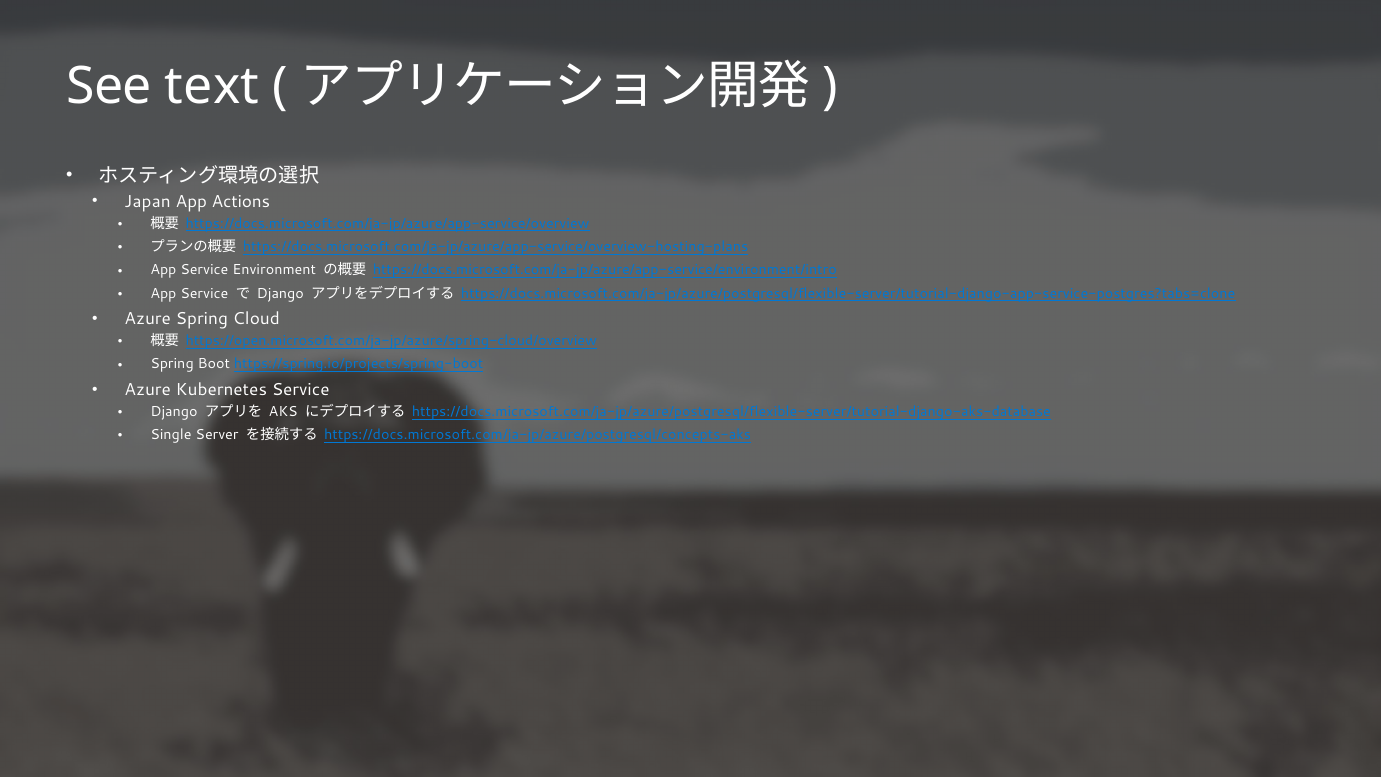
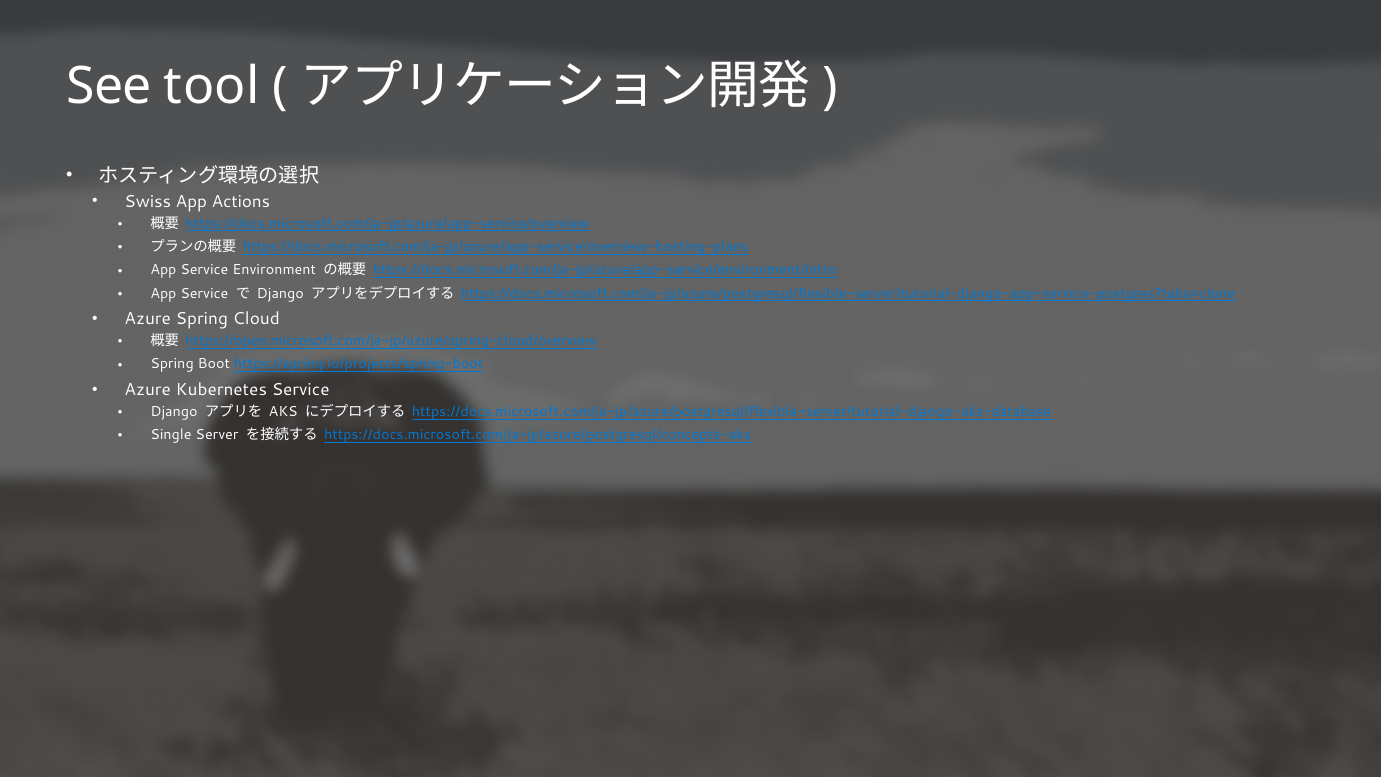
text: text -> tool
Japan: Japan -> Swiss
